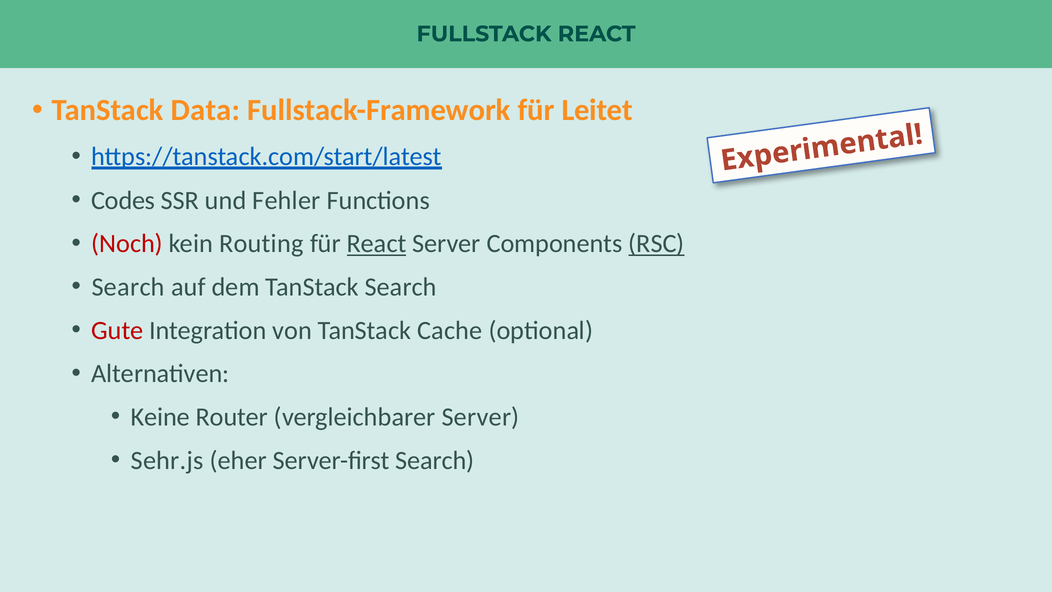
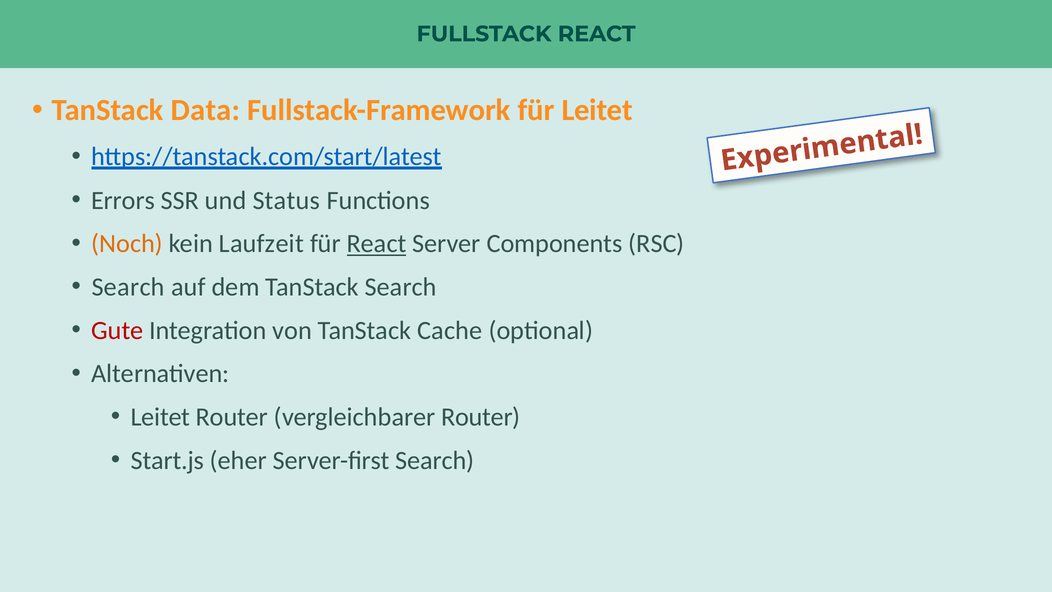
Codes: Codes -> Errors
Fehler: Fehler -> Status
Noch colour: red -> orange
Routing: Routing -> Laufzeit
RSC underline: present -> none
Keine at (160, 417): Keine -> Leitet
vergleichbarer Server: Server -> Router
Sehr.js: Sehr.js -> Start.js
